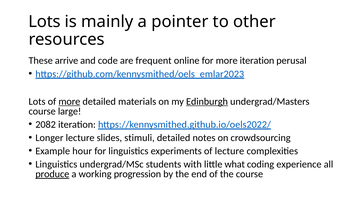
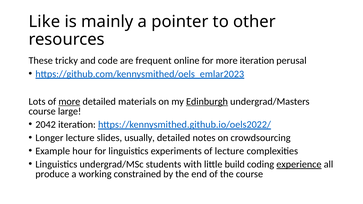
Lots at (45, 22): Lots -> Like
arrive: arrive -> tricky
2082: 2082 -> 2042
stimuli: stimuli -> usually
what: what -> build
experience underline: none -> present
produce underline: present -> none
progression: progression -> constrained
